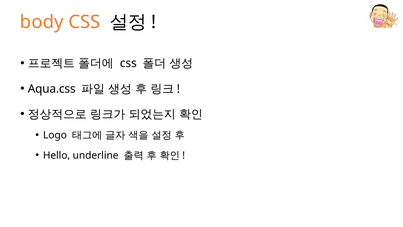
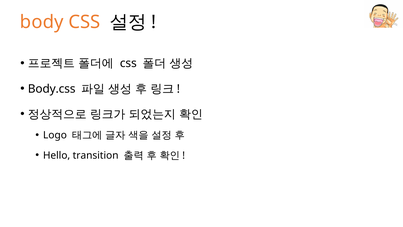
Aqua.css: Aqua.css -> Body.css
underline: underline -> transition
